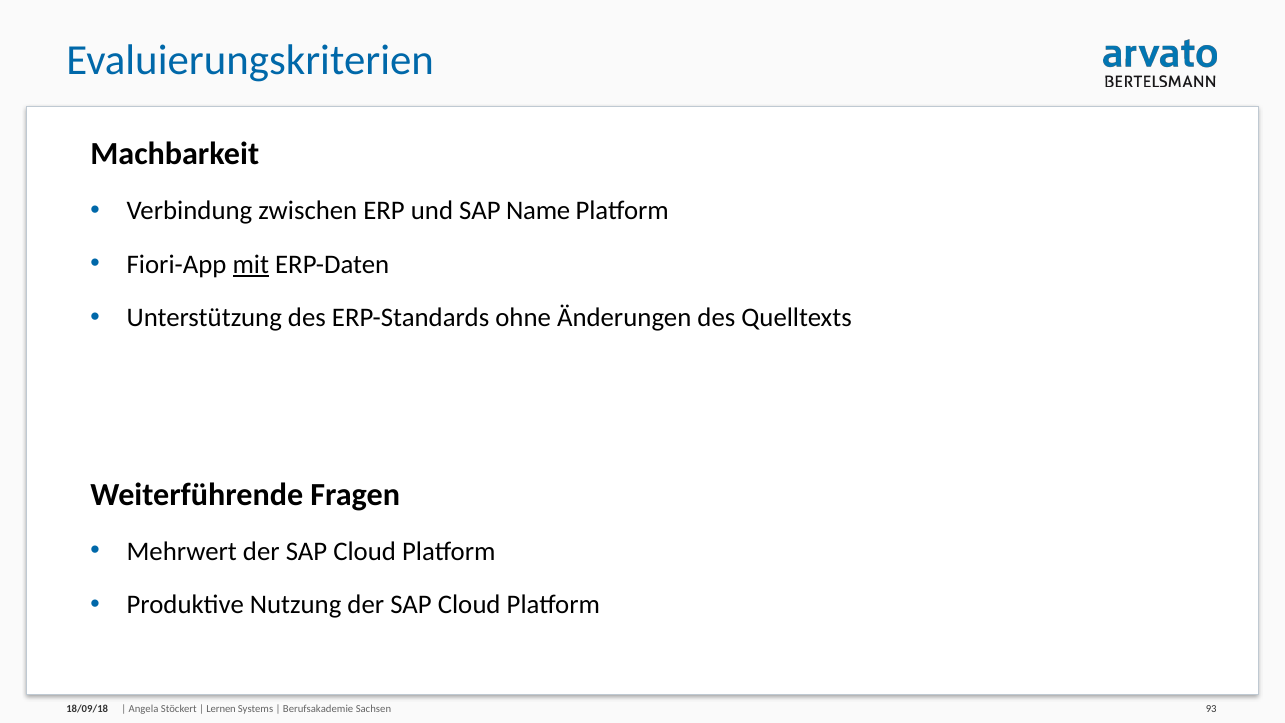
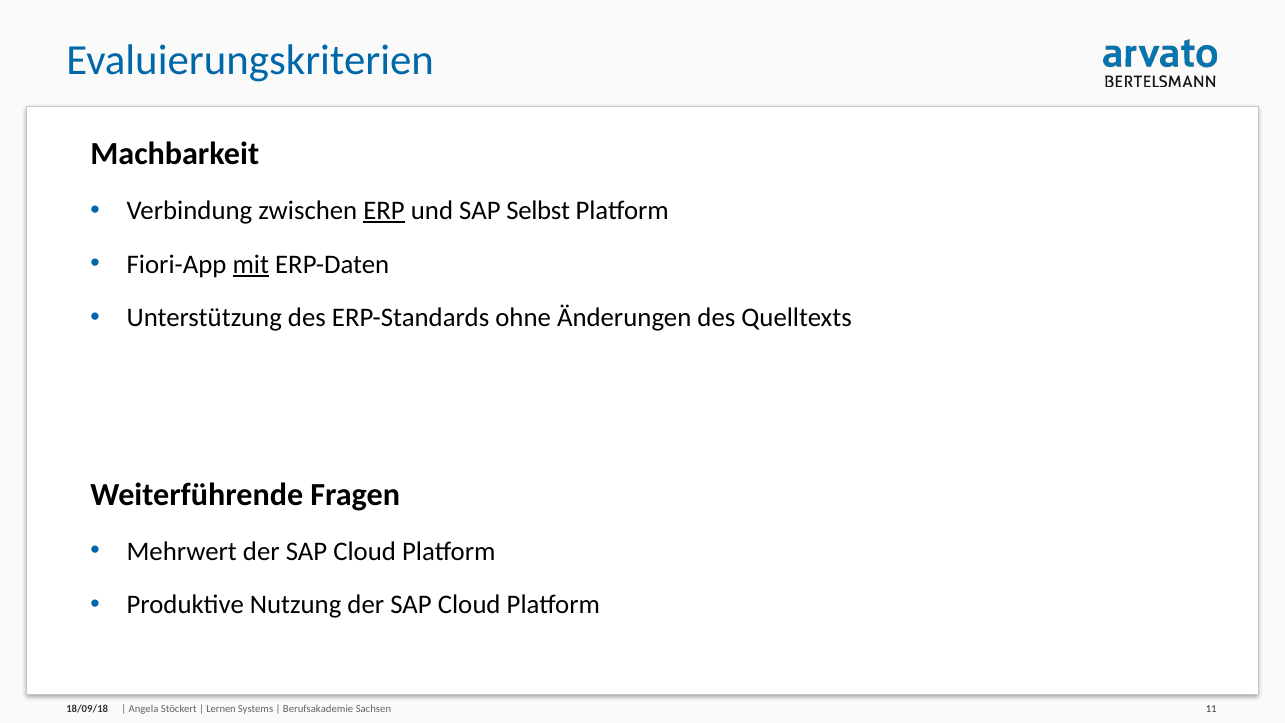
ERP underline: none -> present
Name: Name -> Selbst
93: 93 -> 11
